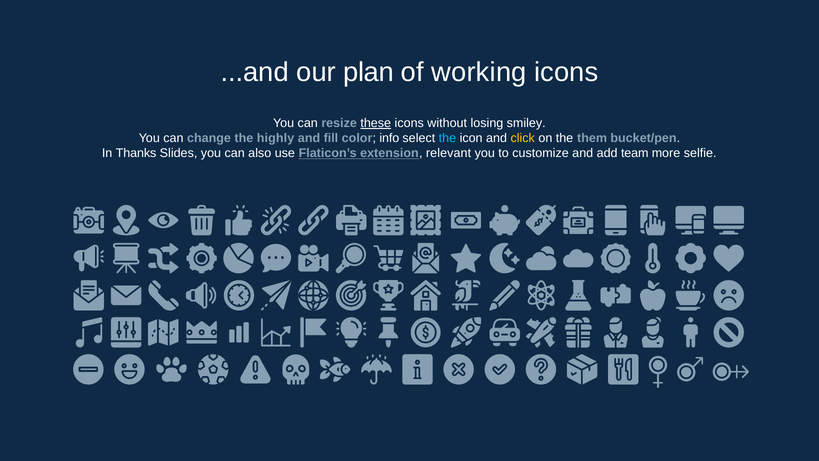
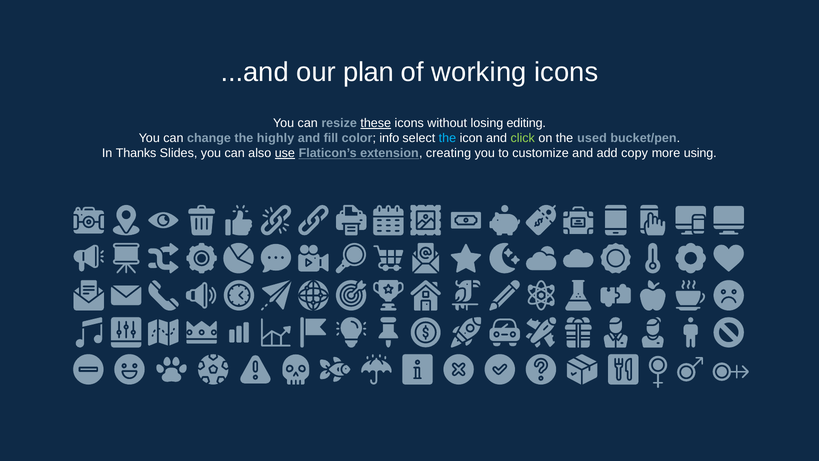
smiley: smiley -> editing
click colour: yellow -> light green
them: them -> used
use underline: none -> present
relevant: relevant -> creating
team: team -> copy
selfie: selfie -> using
